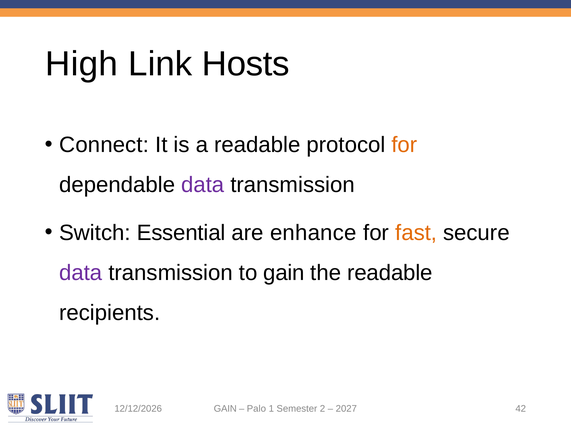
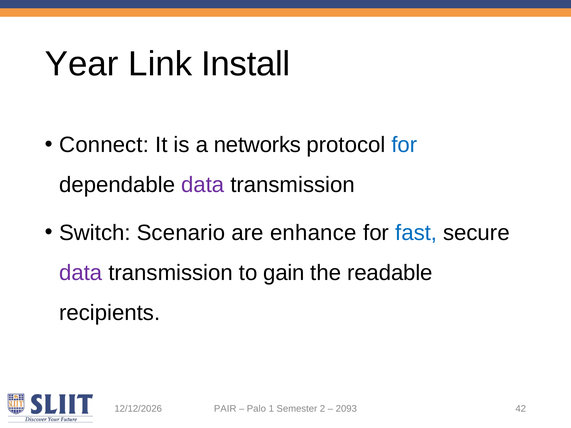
High: High -> Year
Hosts: Hosts -> Install
a readable: readable -> networks
for at (404, 145) colour: orange -> blue
Essential: Essential -> Scenario
fast colour: orange -> blue
GAIN at (225, 409): GAIN -> PAIR
2027: 2027 -> 2093
